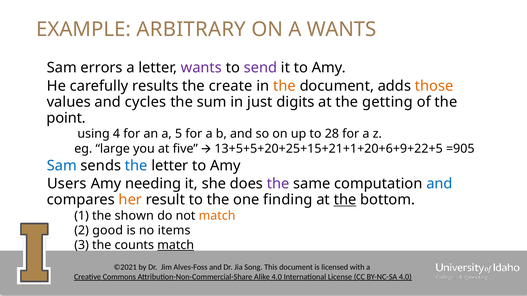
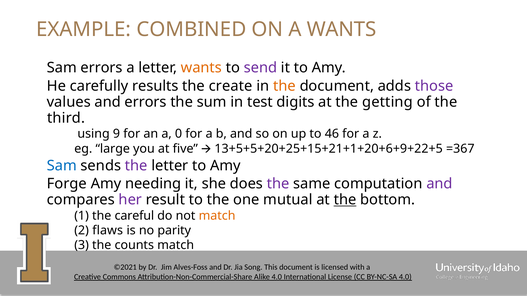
ARBITRARY: ARBITRARY -> COMBINED
wants at (201, 68) colour: purple -> orange
those colour: orange -> purple
and cycles: cycles -> errors
just: just -> test
point: point -> third
4: 4 -> 9
5: 5 -> 0
28: 28 -> 46
=905: =905 -> =367
the at (136, 166) colour: blue -> purple
Users: Users -> Forge
and at (439, 184) colour: blue -> purple
her colour: orange -> purple
finding: finding -> mutual
shown: shown -> careful
good: good -> flaws
items: items -> parity
match at (176, 245) underline: present -> none
